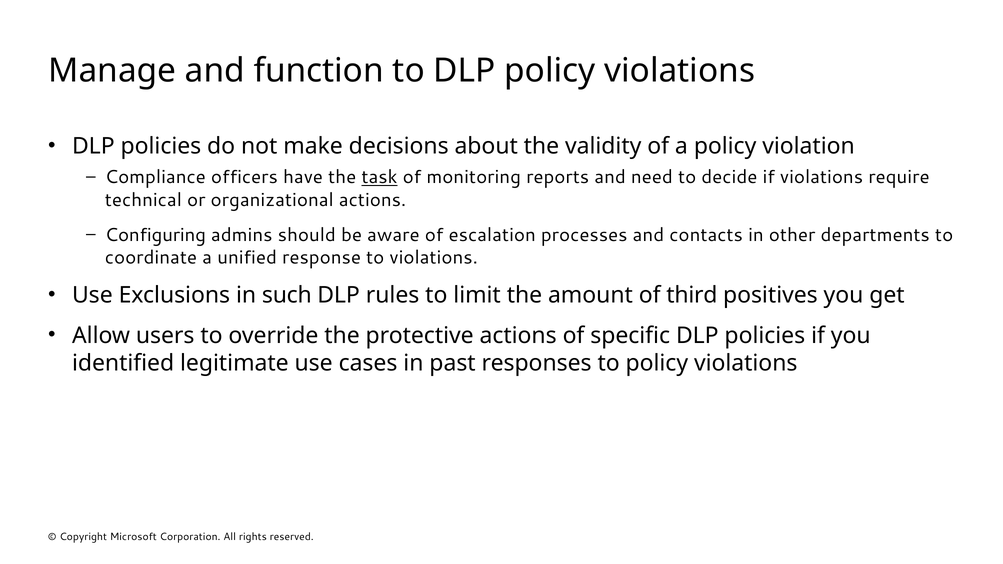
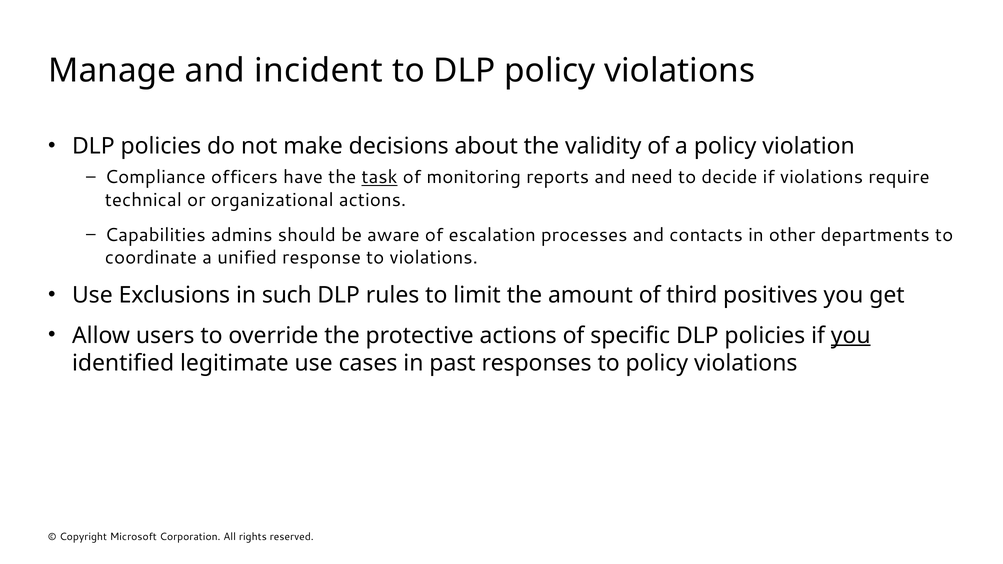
function: function -> incident
Configuring: Configuring -> Capabilities
you at (851, 336) underline: none -> present
